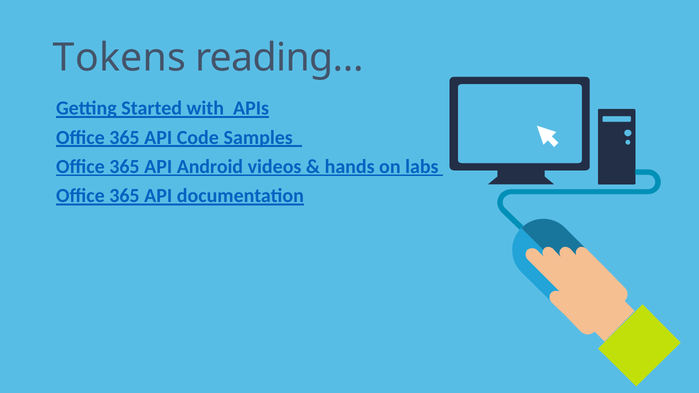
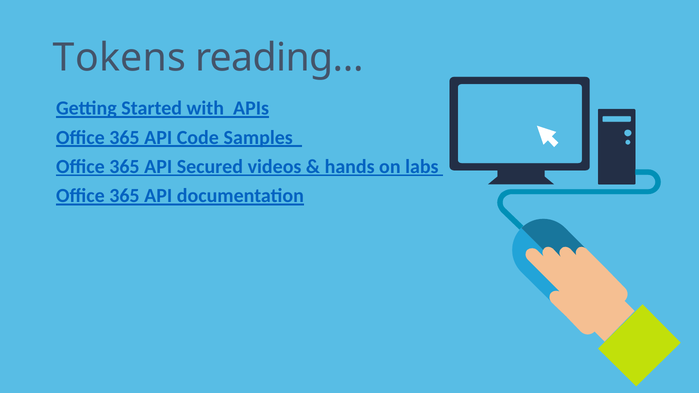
Android: Android -> Secured
